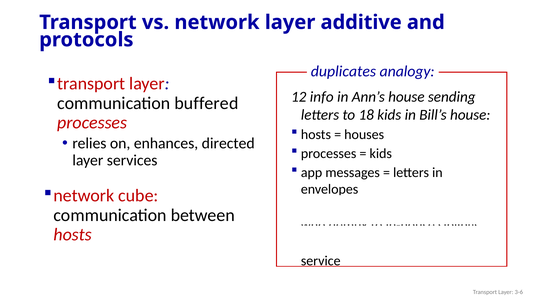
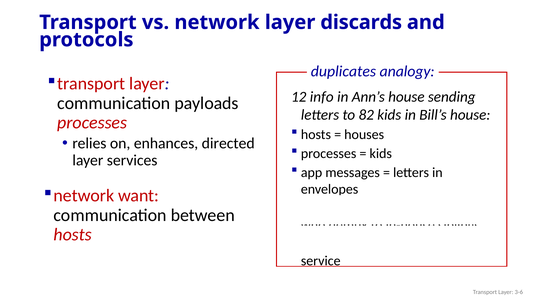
additive: additive -> discards
buffered: buffered -> payloads
18: 18 -> 82
cube: cube -> want
